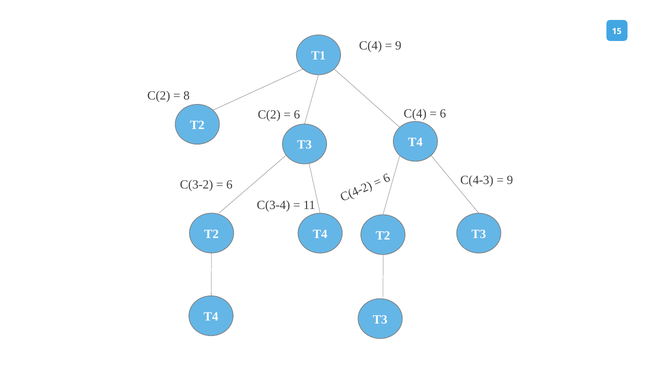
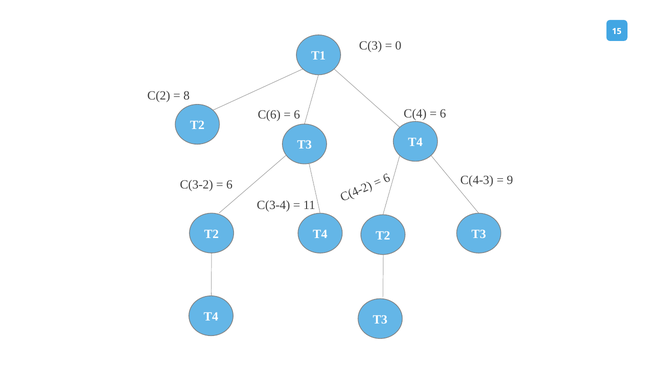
C(4 at (371, 46): C(4 -> C(3
9 at (398, 46): 9 -> 0
C(2 at (269, 115): C(2 -> C(6
